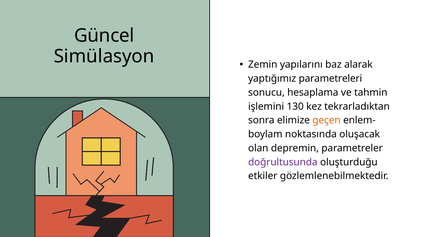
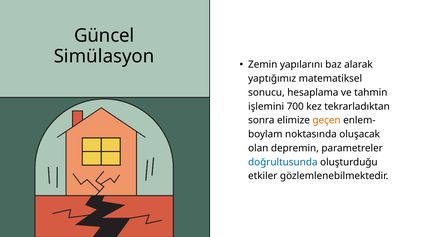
parametreleri: parametreleri -> matematiksel
130: 130 -> 700
doğrultusunda colour: purple -> blue
